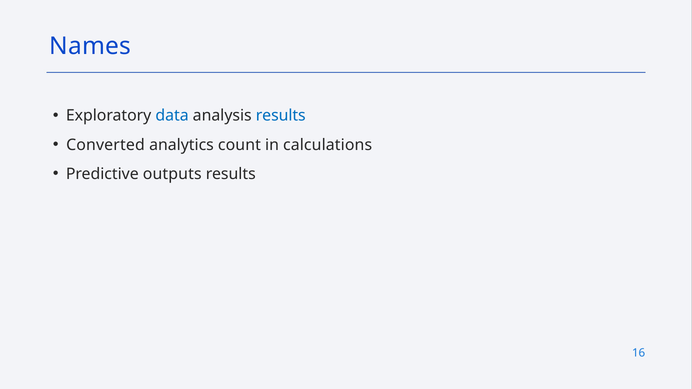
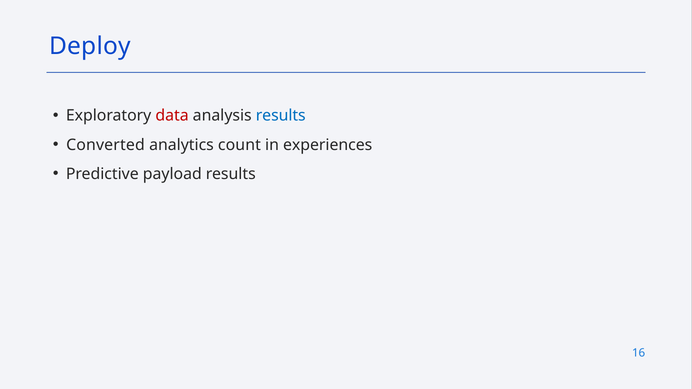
Names: Names -> Deploy
data colour: blue -> red
calculations: calculations -> experiences
outputs: outputs -> payload
